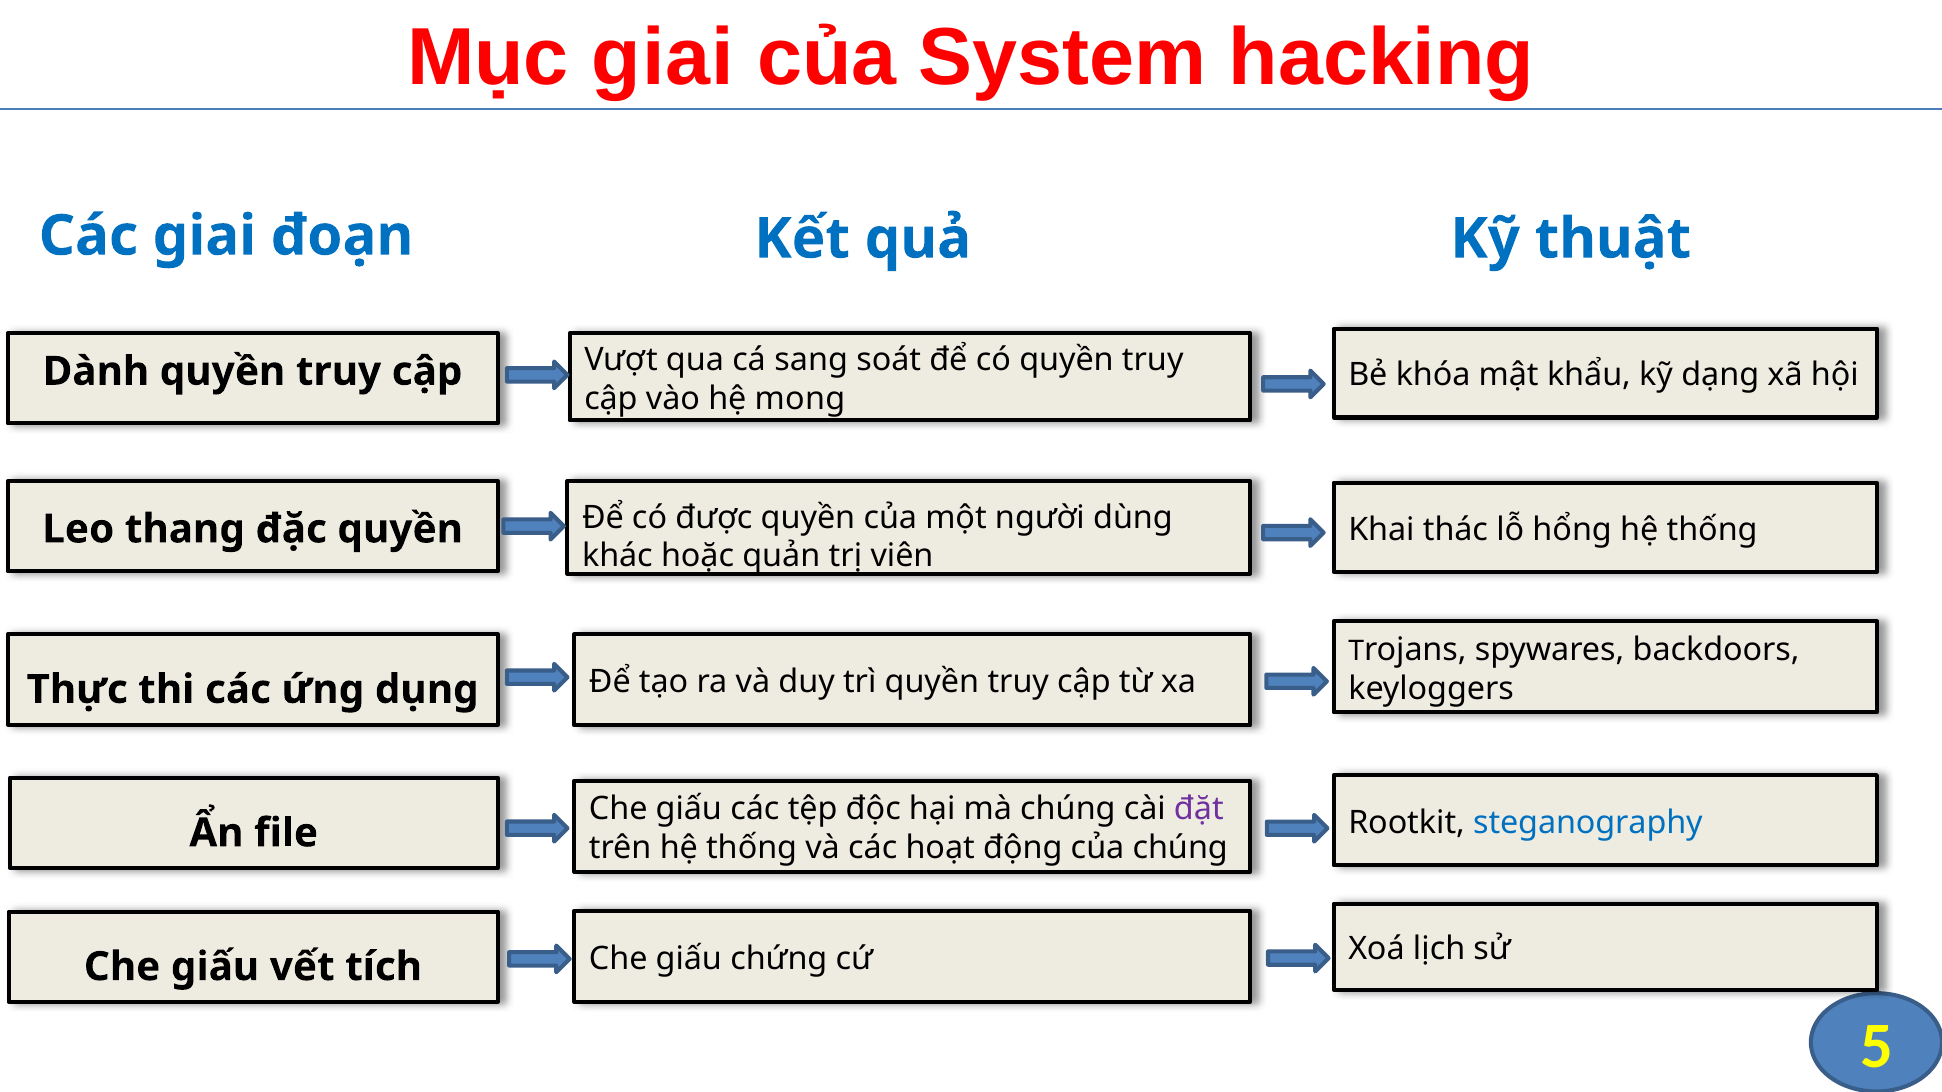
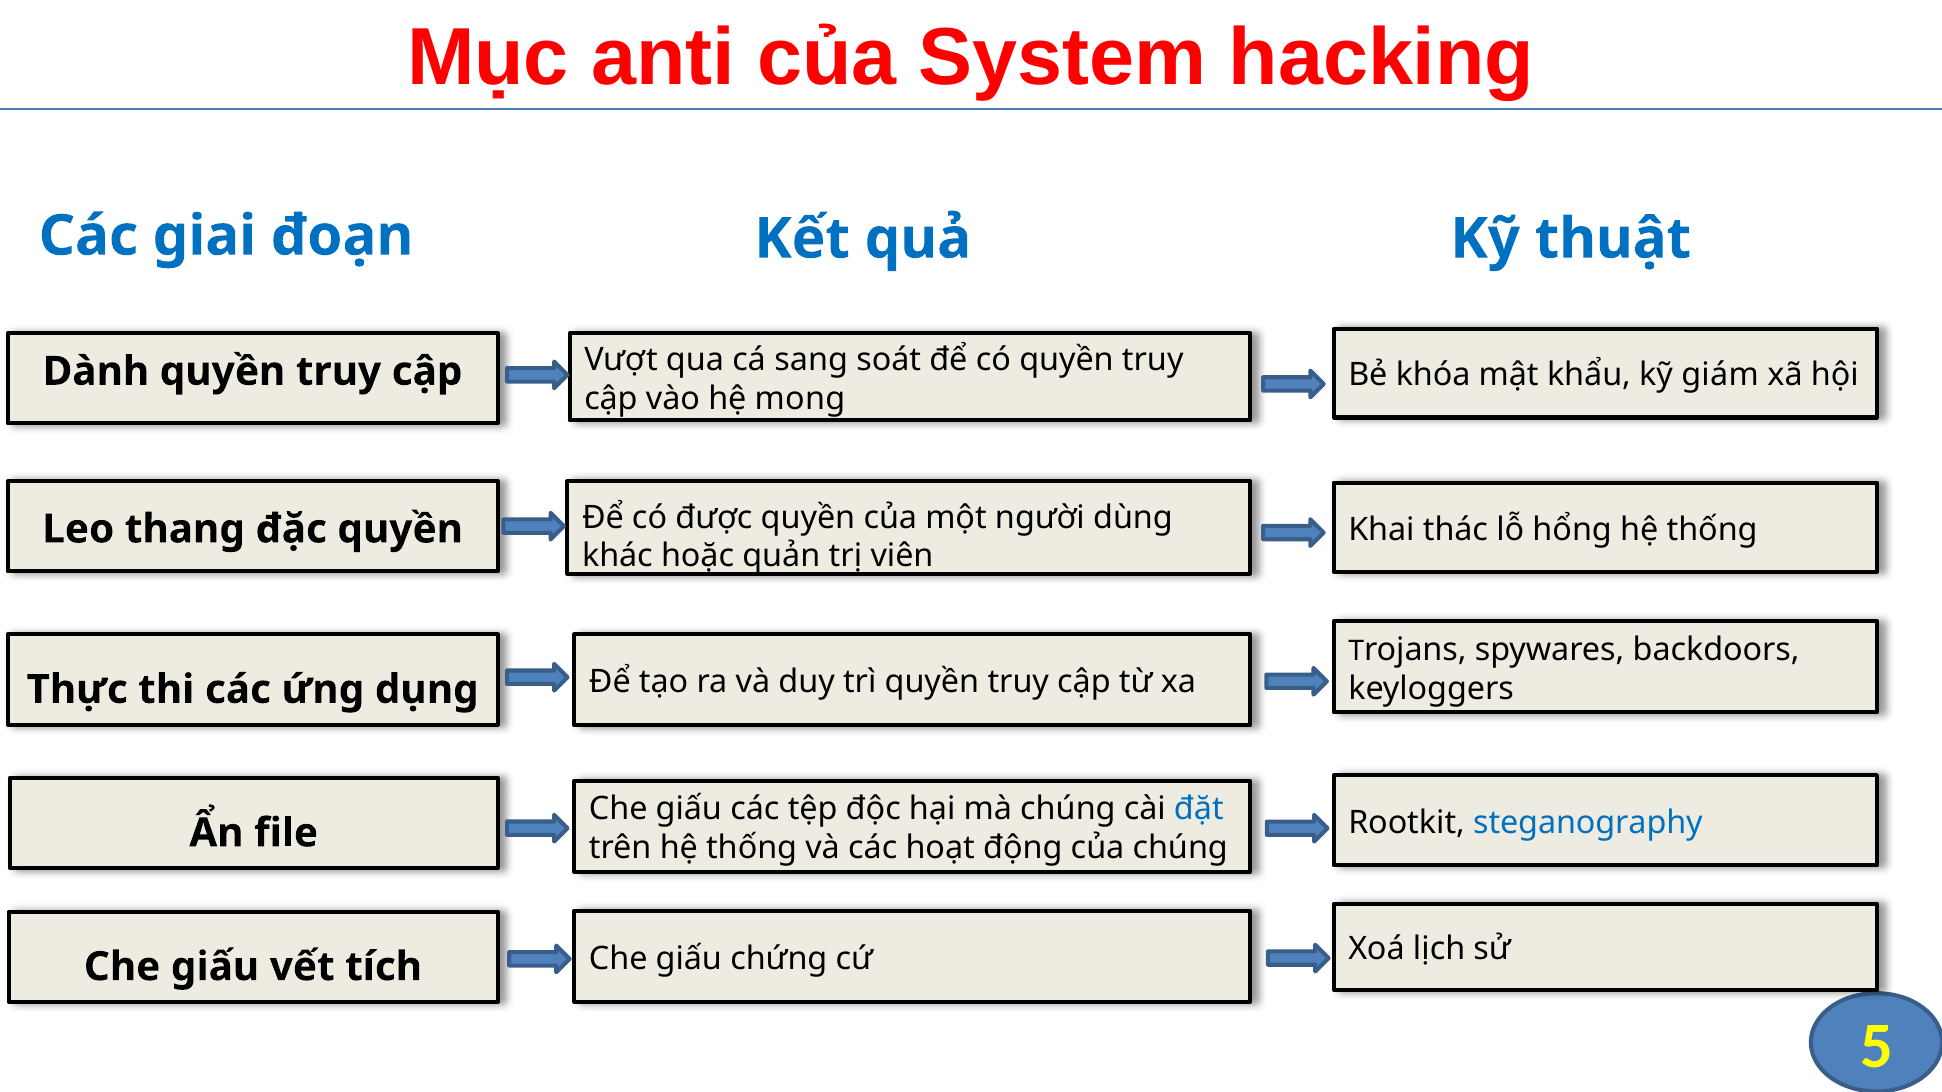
Mục giai: giai -> anti
dạng: dạng -> giám
đặt colour: purple -> blue
